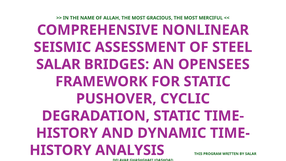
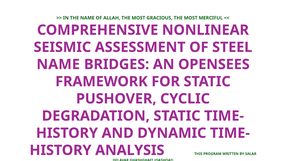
SALAR at (58, 64): SALAR -> NAME
